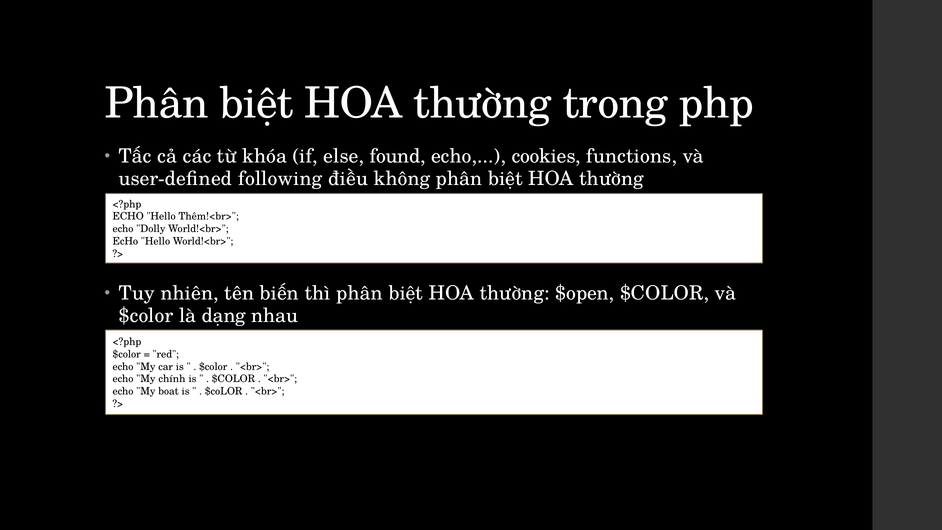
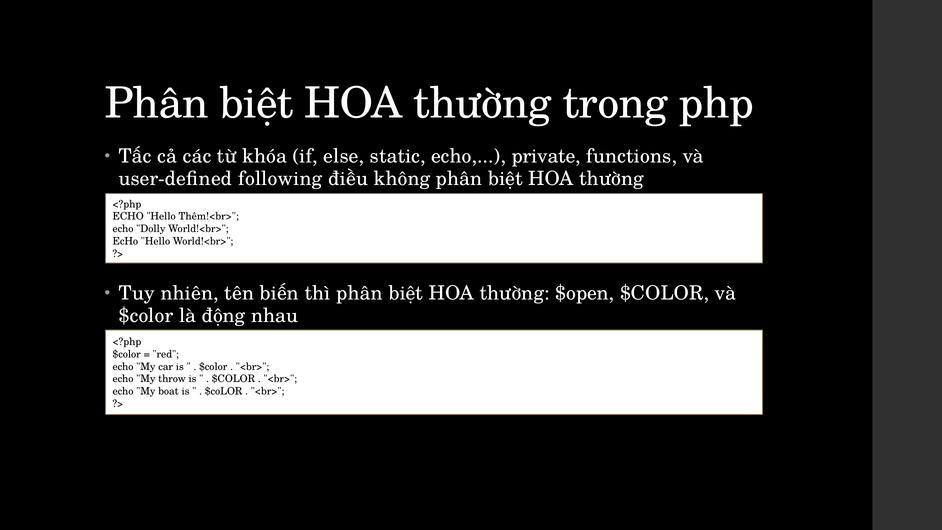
found: found -> static
cookies: cookies -> private
dạng: dạng -> động
chính: chính -> throw
